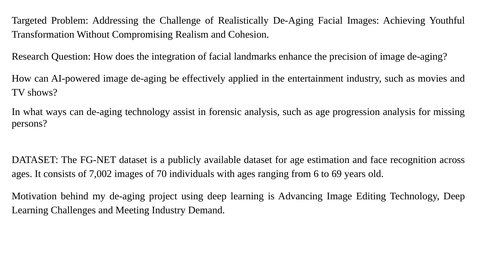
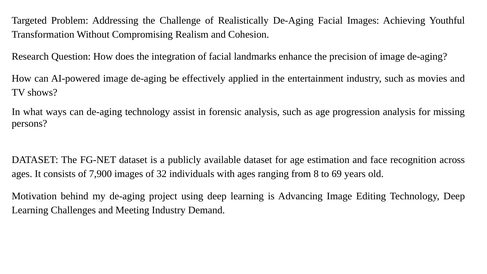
7,002: 7,002 -> 7,900
70: 70 -> 32
6: 6 -> 8
